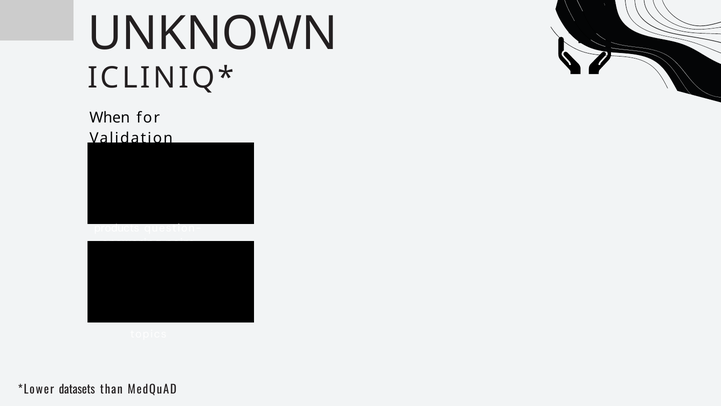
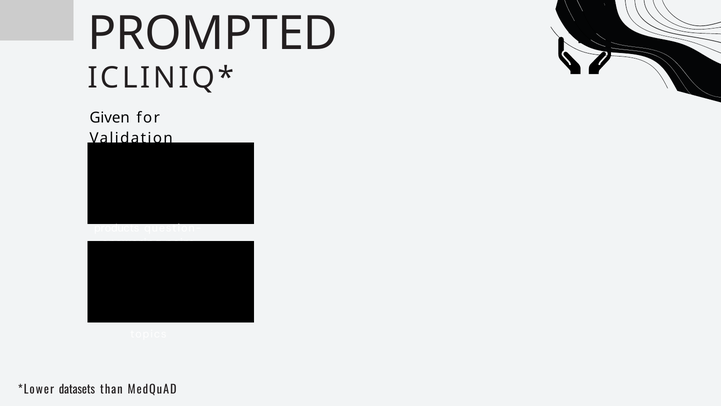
UNKNOWN: UNKNOWN -> PROMPTED
When: When -> Given
